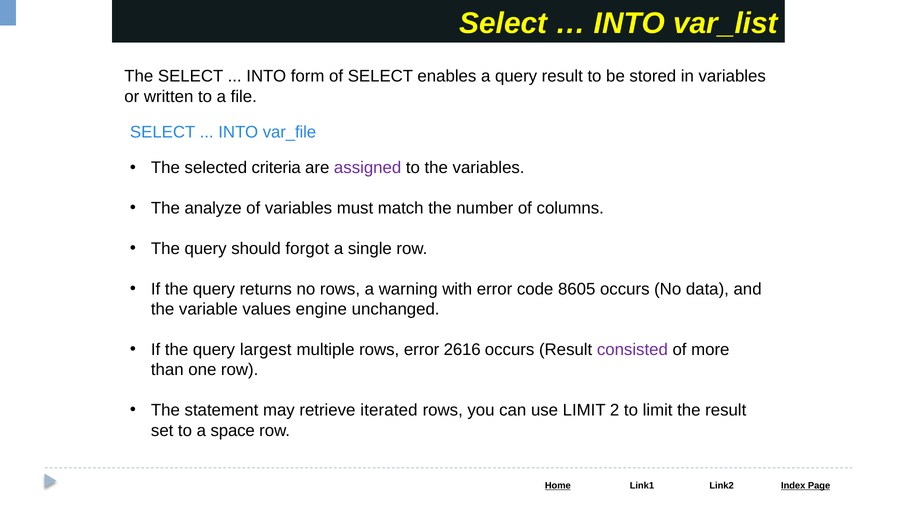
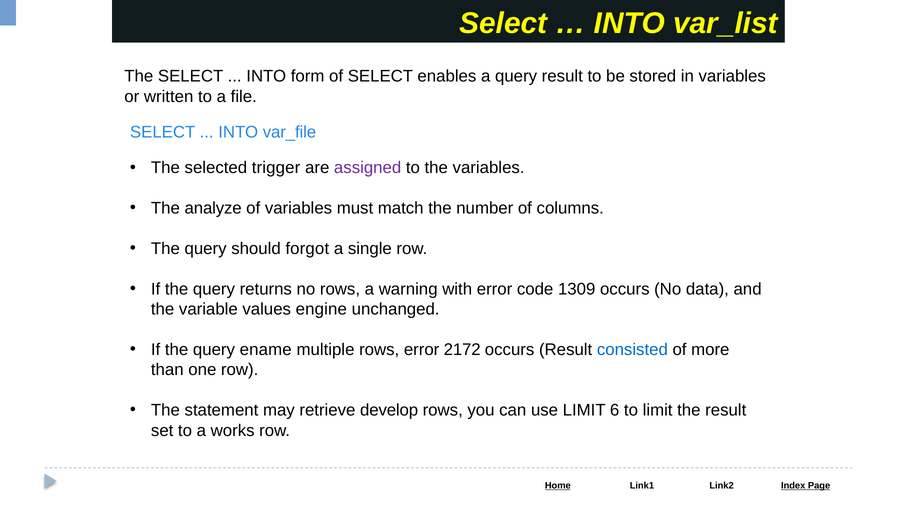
criteria: criteria -> trigger
8605: 8605 -> 1309
largest: largest -> ename
2616: 2616 -> 2172
consisted colour: purple -> blue
iterated: iterated -> develop
2: 2 -> 6
space: space -> works
